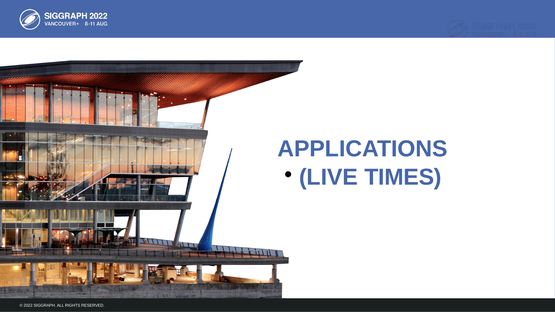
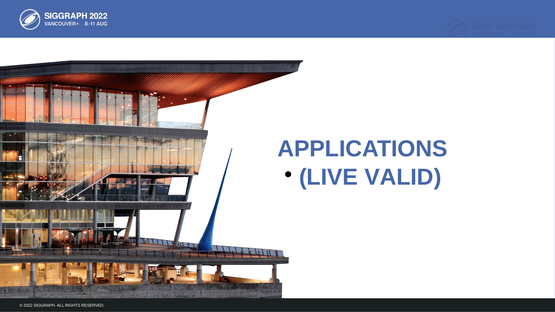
TIMES: TIMES -> VALID
